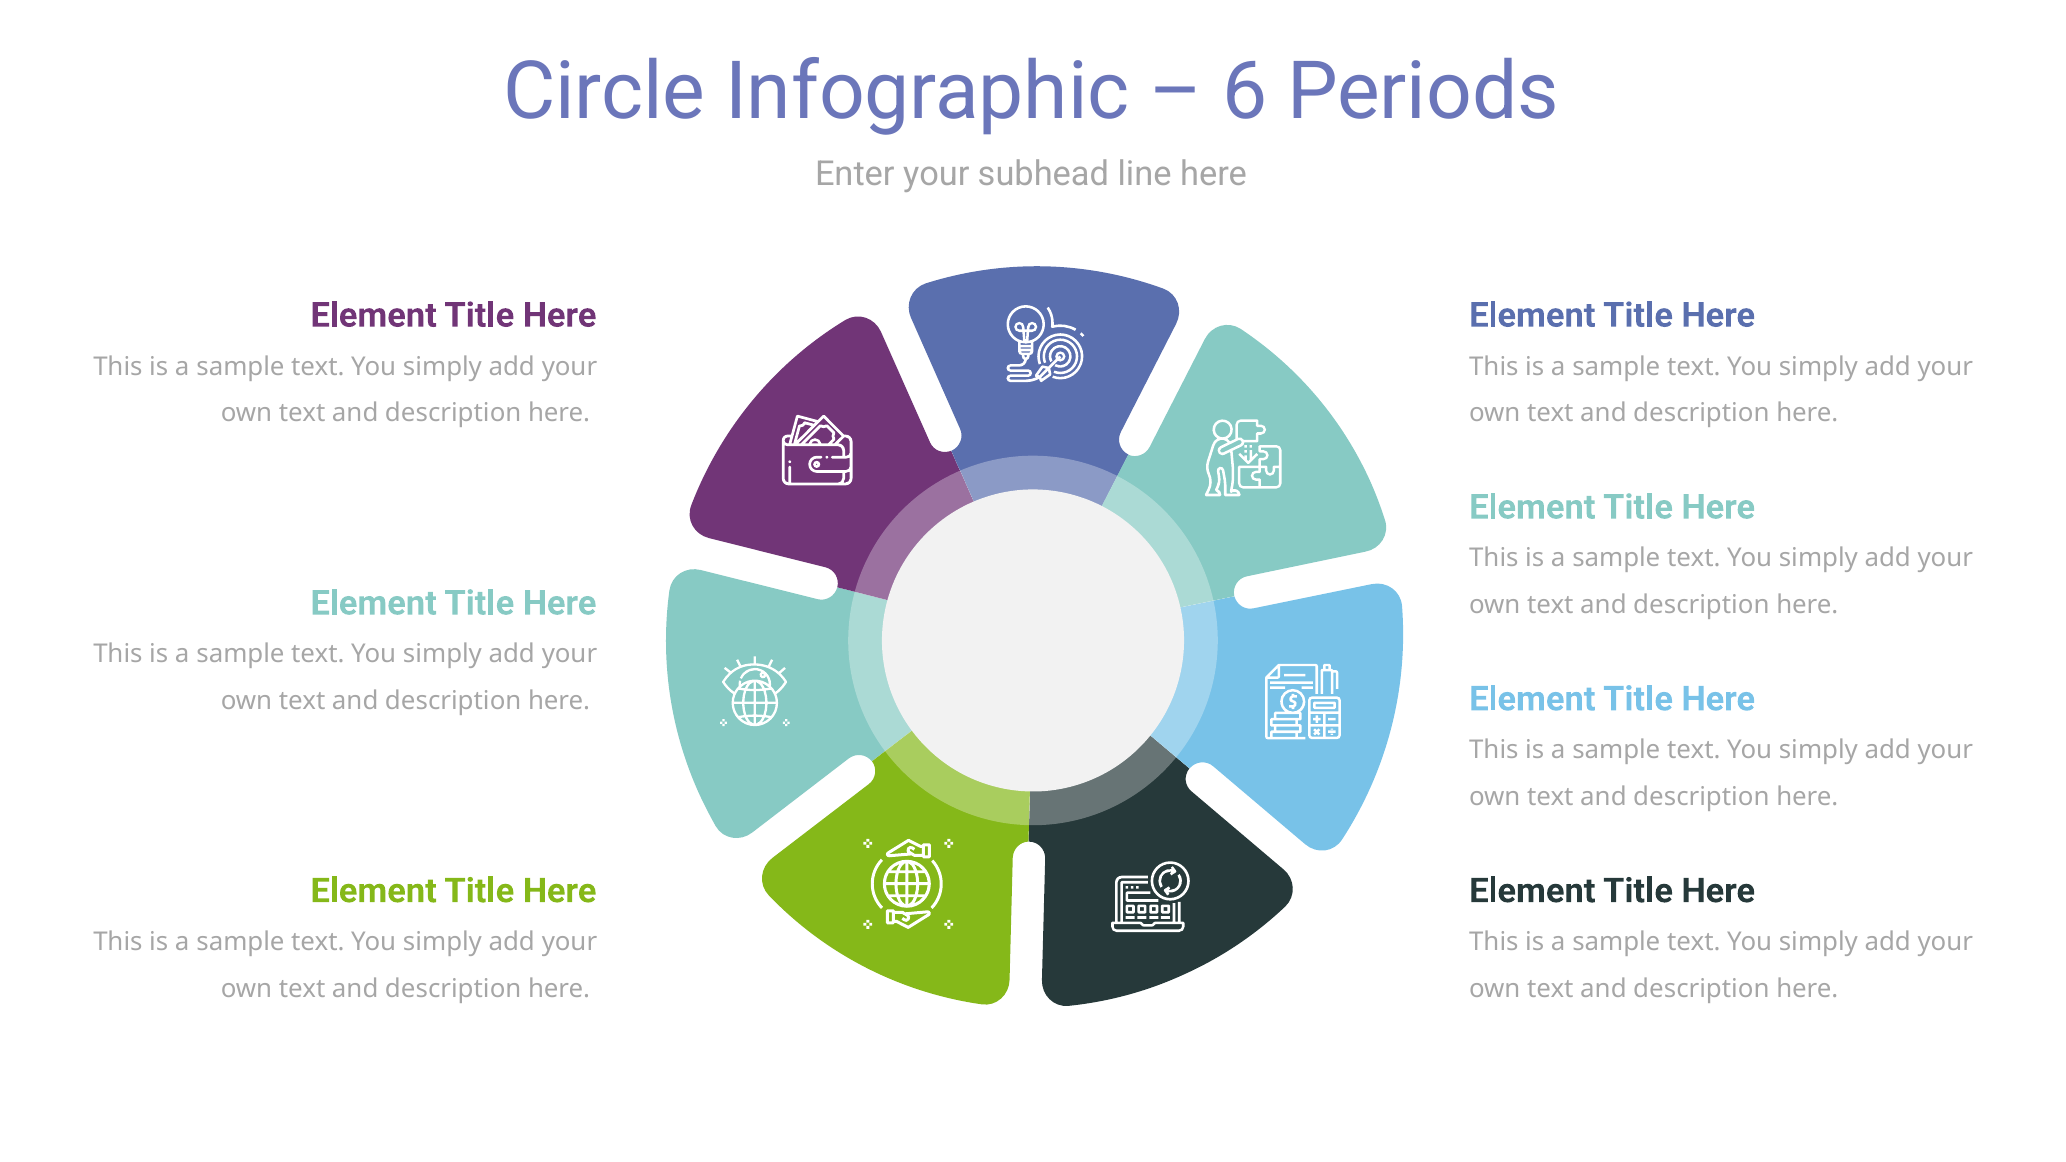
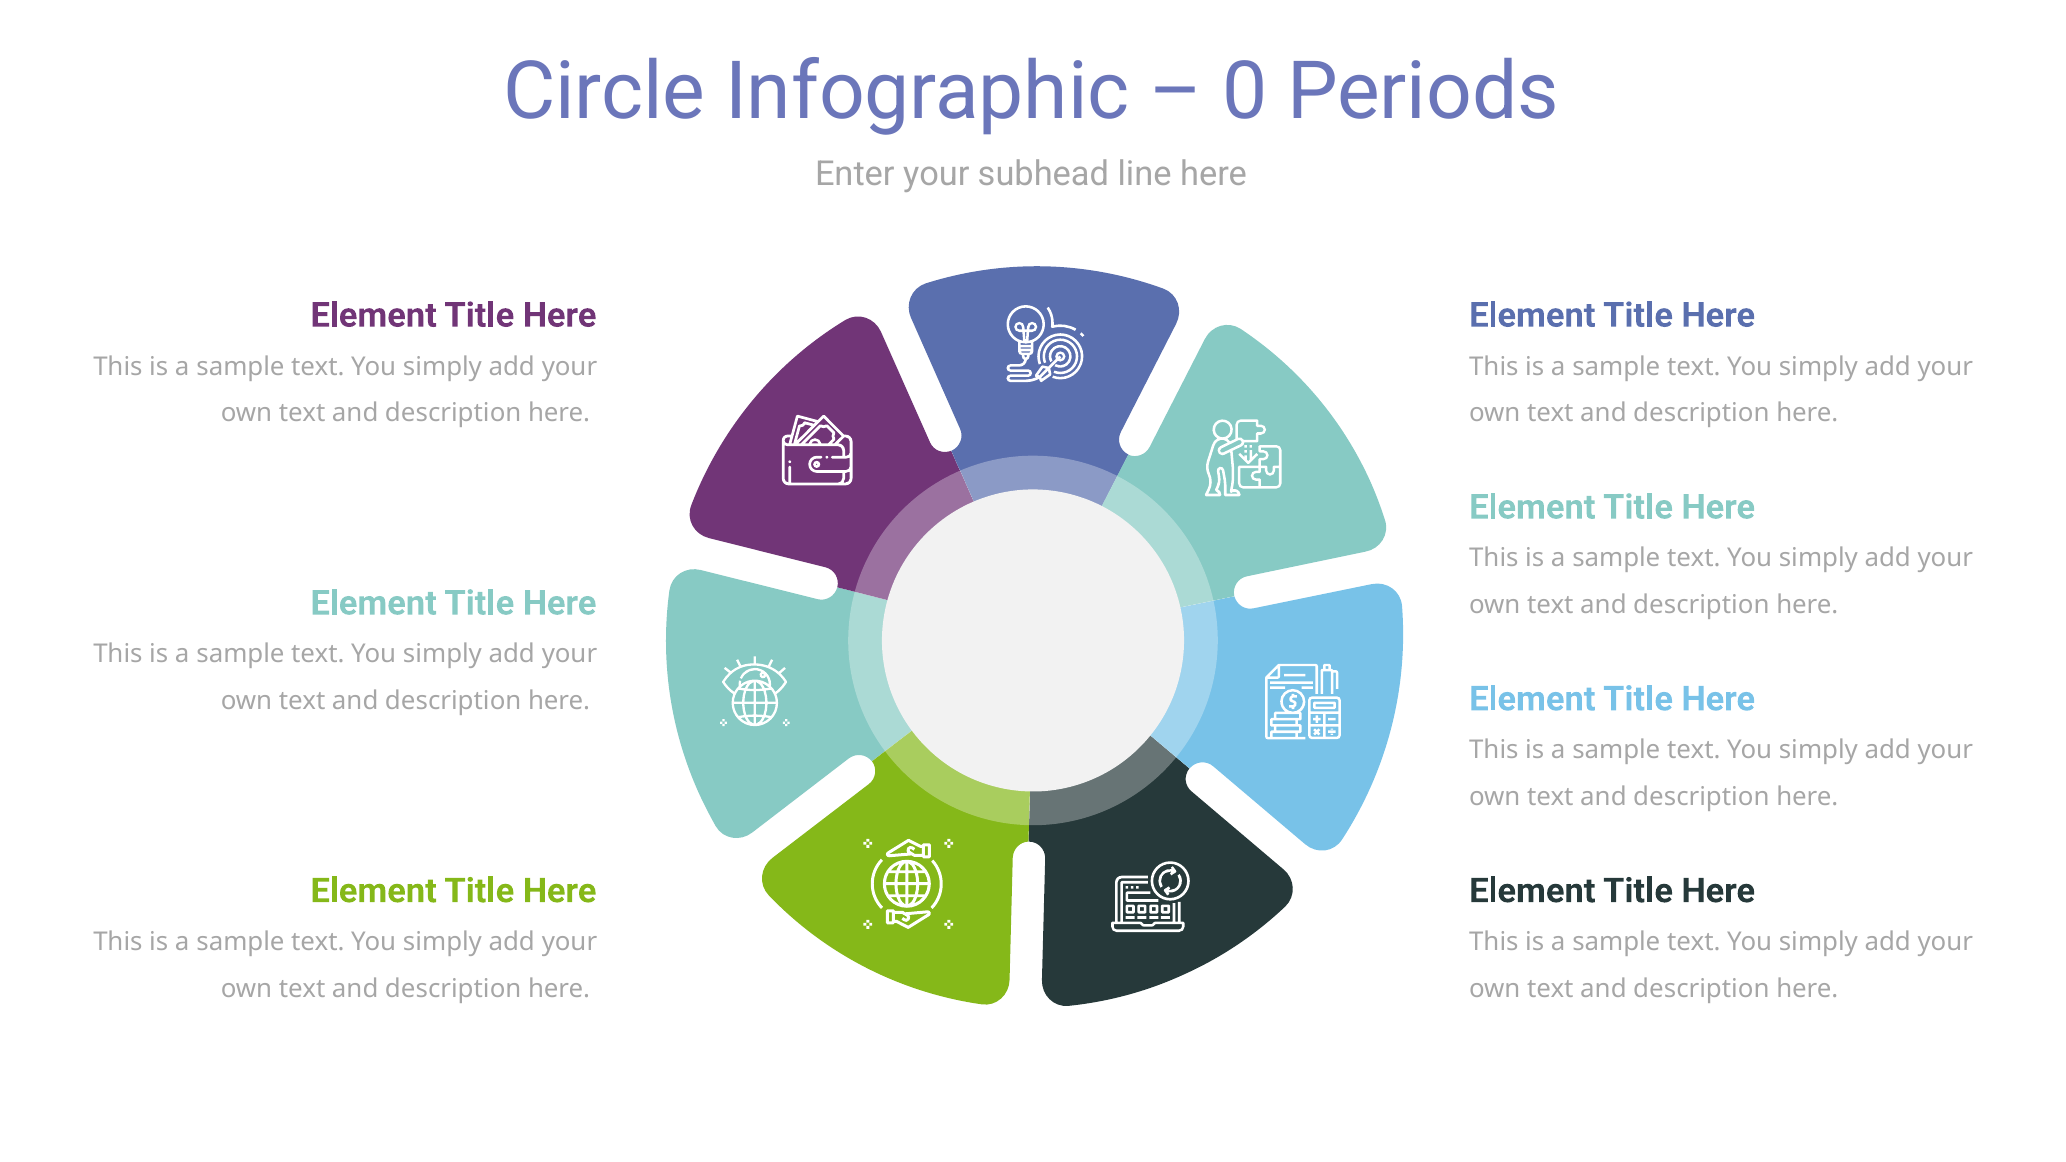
6: 6 -> 0
